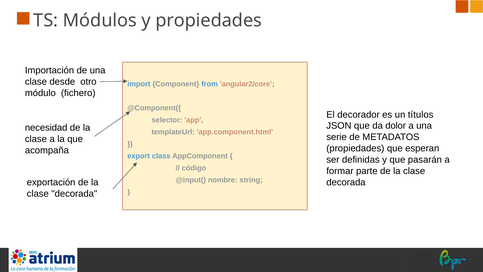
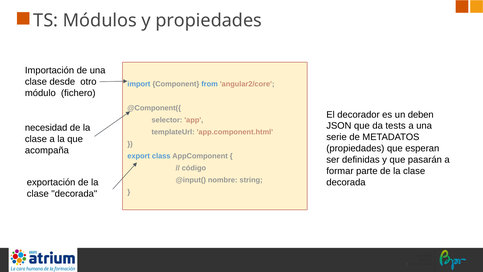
títulos: títulos -> deben
dolor: dolor -> tests
